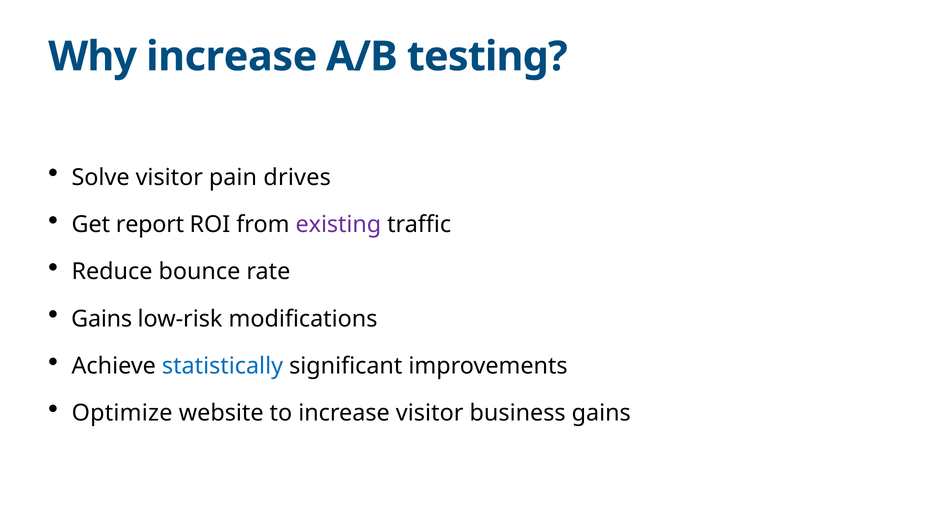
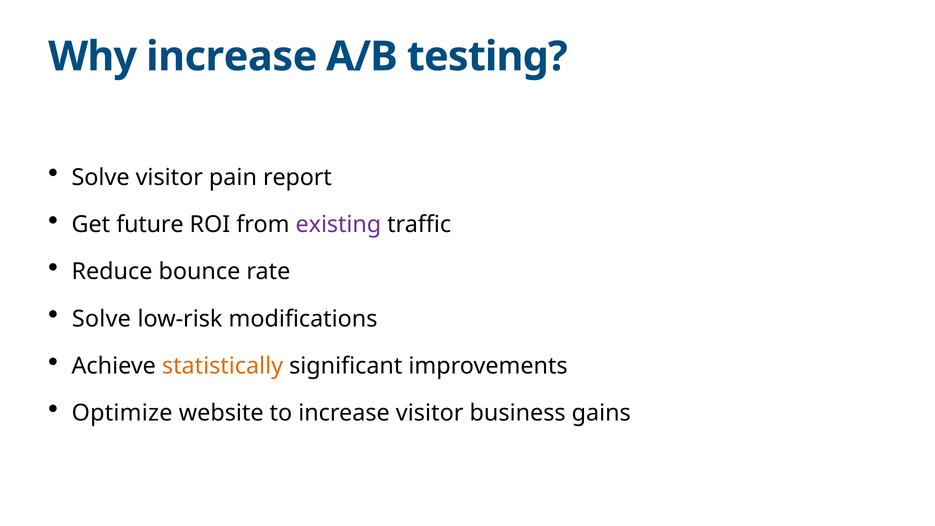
drives: drives -> report
report: report -> future
Gains at (102, 319): Gains -> Solve
statistically colour: blue -> orange
